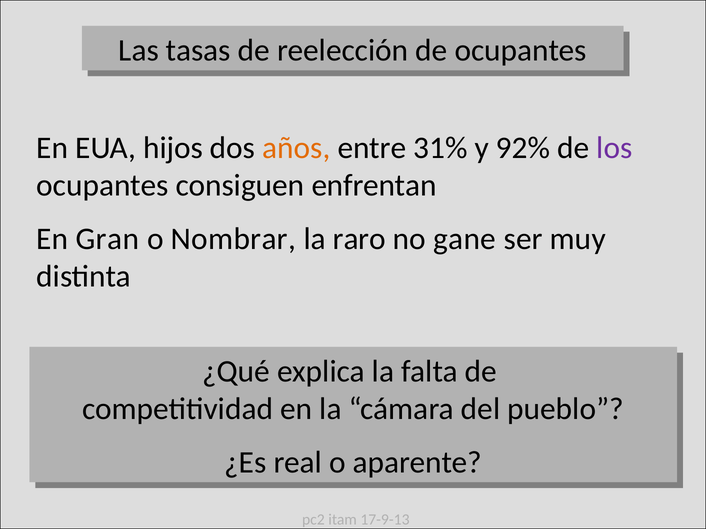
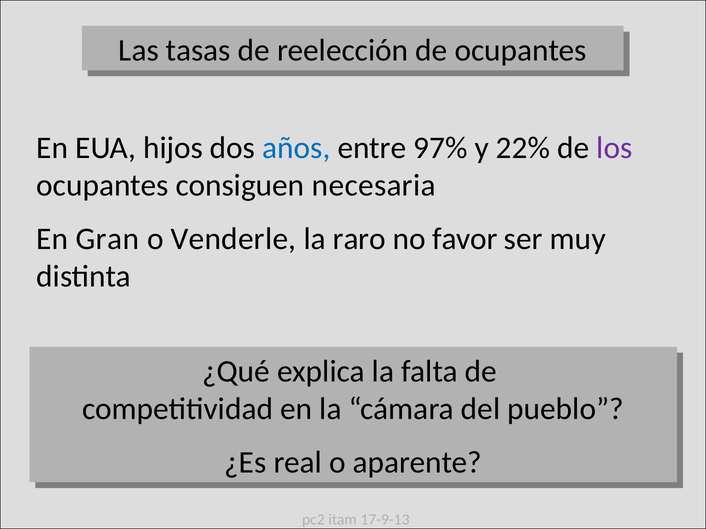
años colour: orange -> blue
31%: 31% -> 97%
92%: 92% -> 22%
enfrentan: enfrentan -> necesaria
Nombrar: Nombrar -> Venderle
gane: gane -> favor
